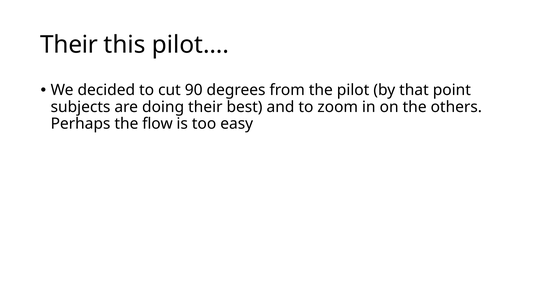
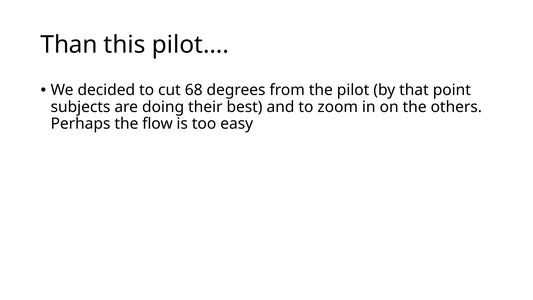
Their at (69, 45): Their -> Than
90: 90 -> 68
